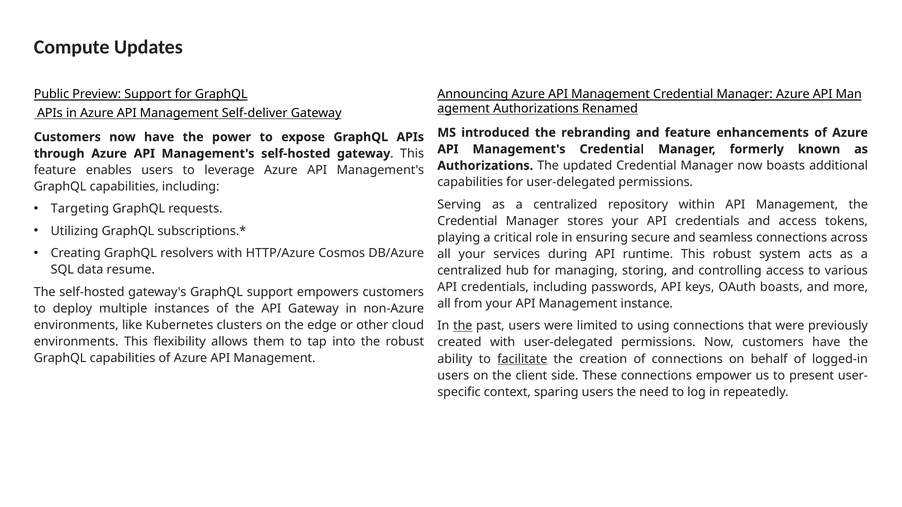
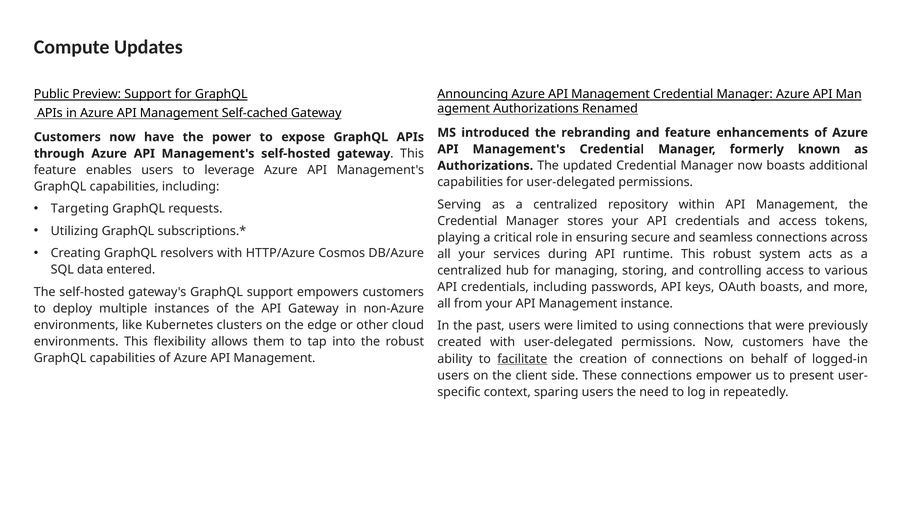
Self-deliver: Self-deliver -> Self-cached
resume: resume -> entered
the at (463, 326) underline: present -> none
